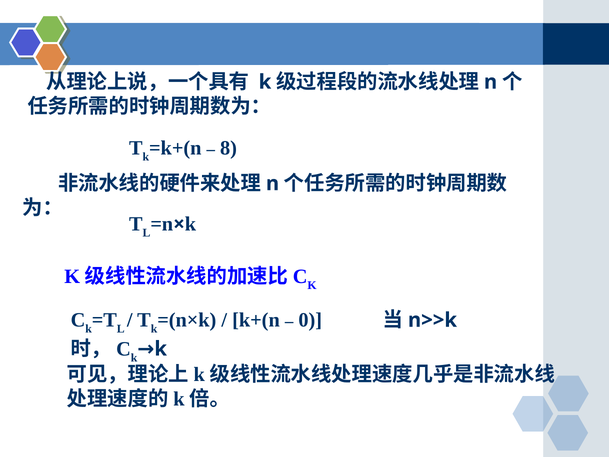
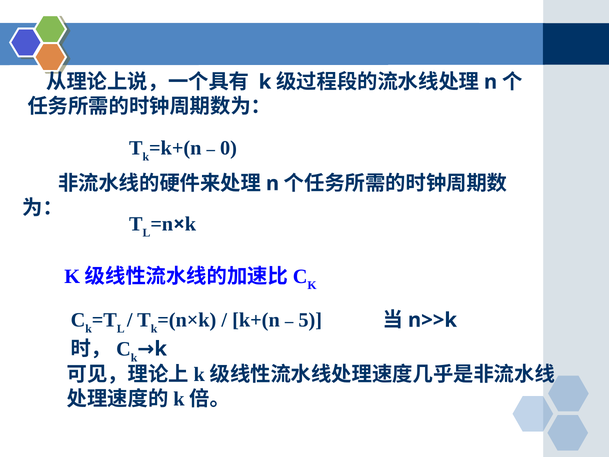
8: 8 -> 0
0: 0 -> 5
